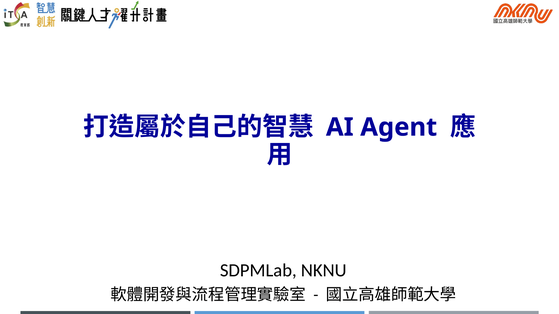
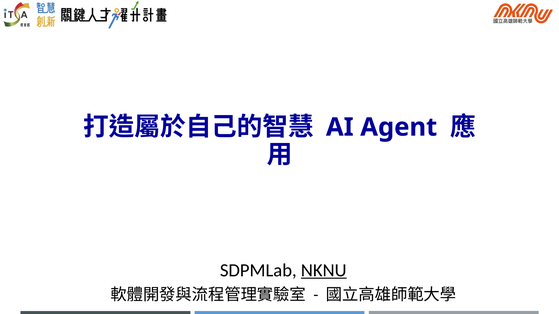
NKNU underline: none -> present
